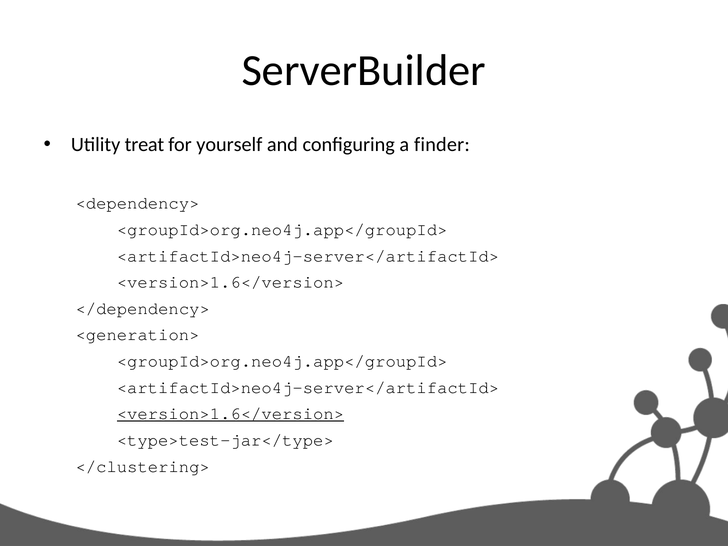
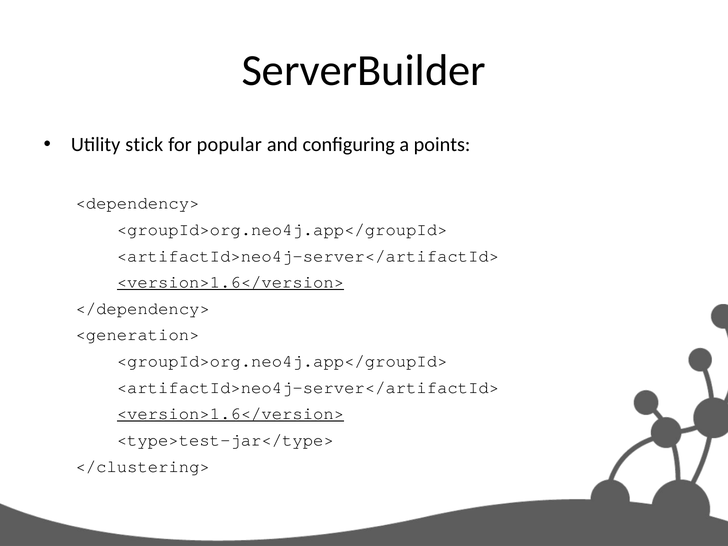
treat: treat -> stick
yourself: yourself -> popular
finder: finder -> points
<version>1.6</version> at (230, 282) underline: none -> present
